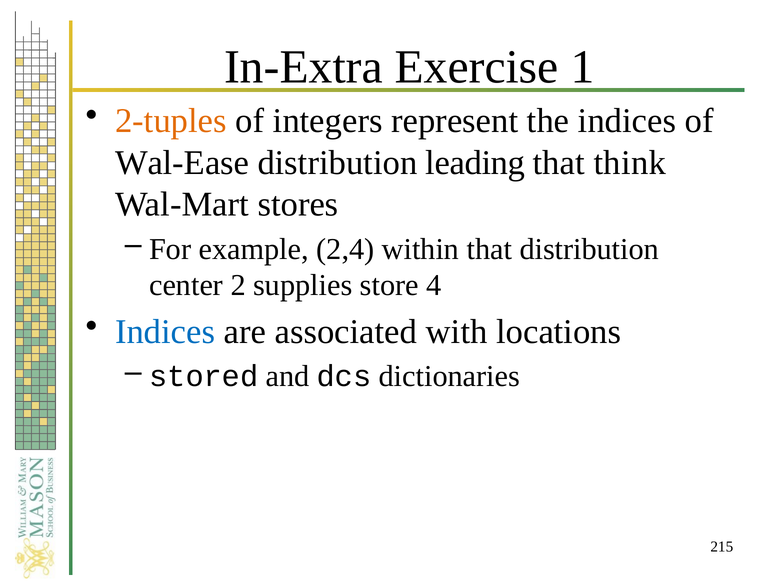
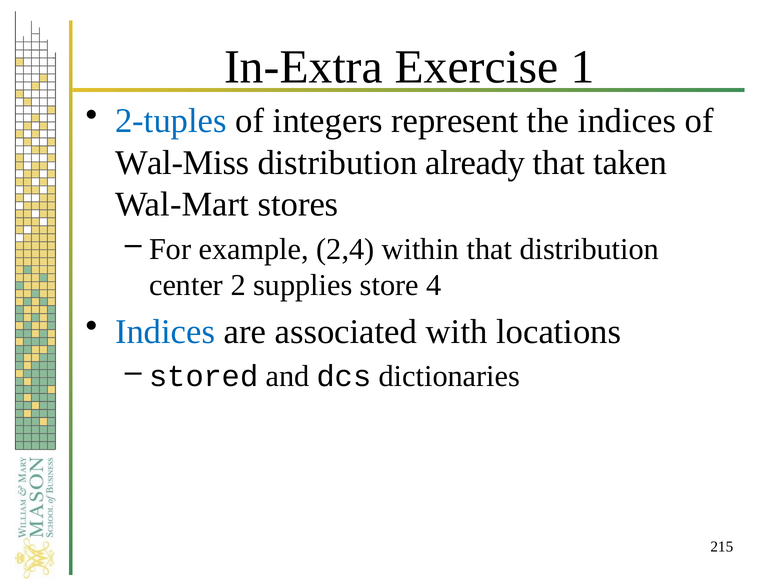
2-tuples colour: orange -> blue
Wal-Ease: Wal-Ease -> Wal-Miss
leading: leading -> already
think: think -> taken
